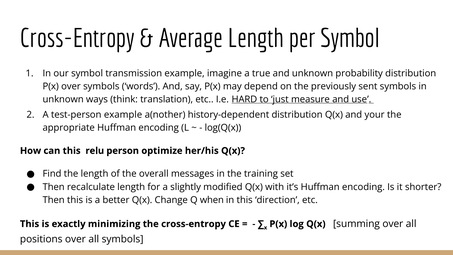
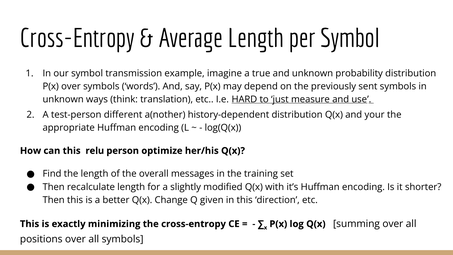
test-person example: example -> different
when: when -> given
